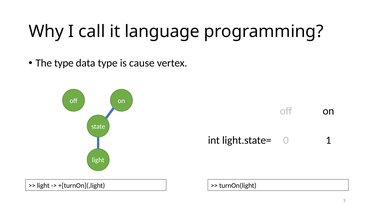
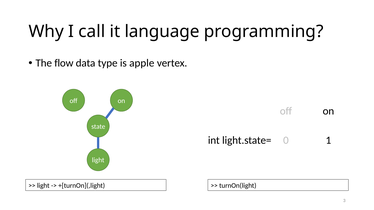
The type: type -> flow
cause: cause -> apple
